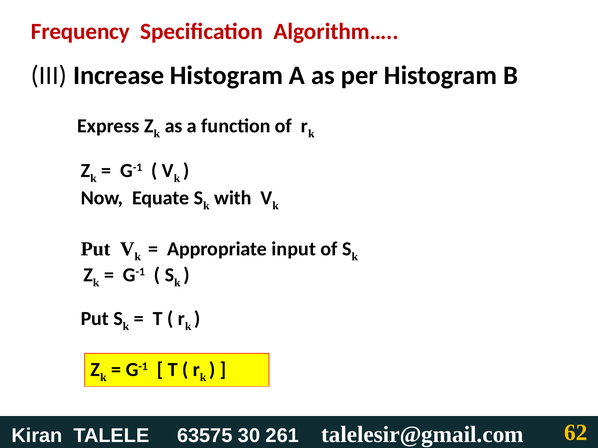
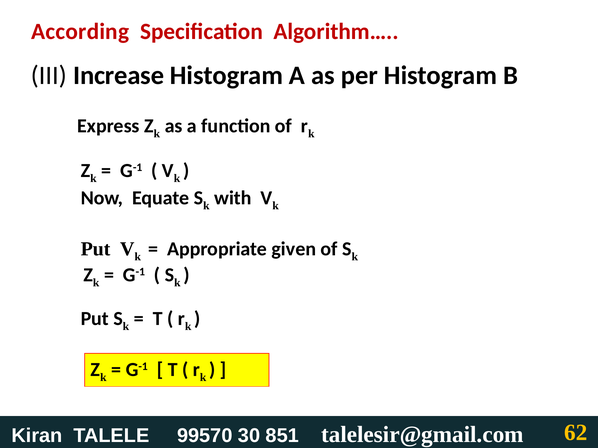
Frequency: Frequency -> According
input: input -> given
63575: 63575 -> 99570
261: 261 -> 851
